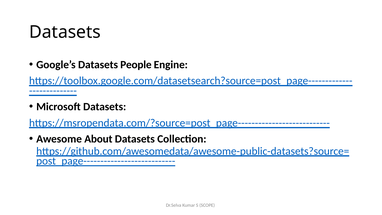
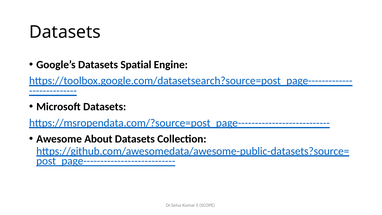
People: People -> Spatial
